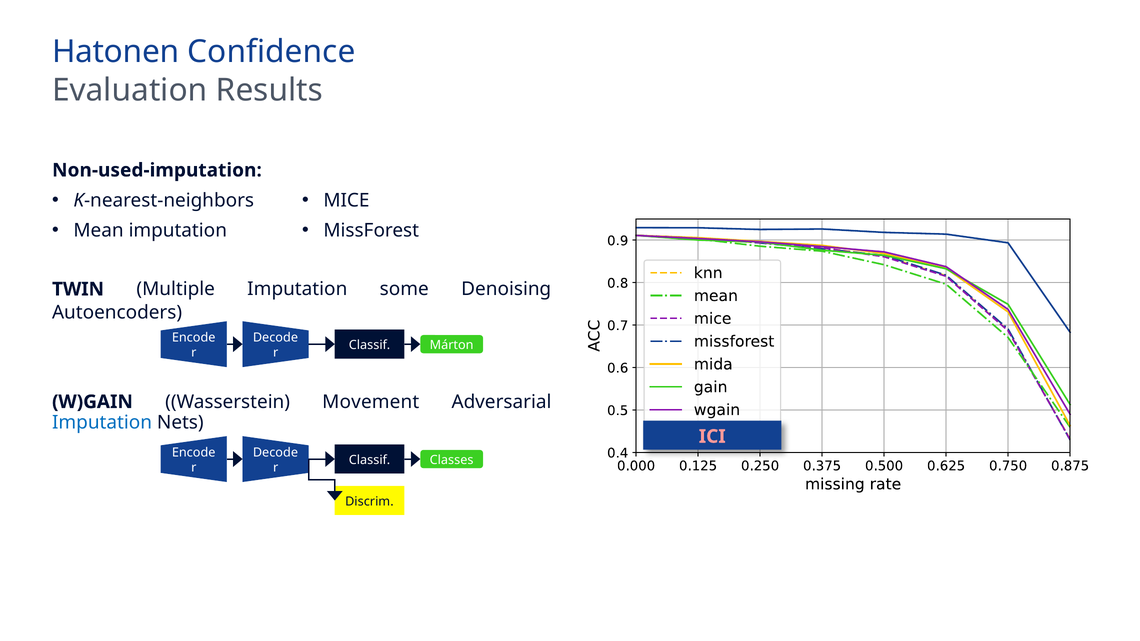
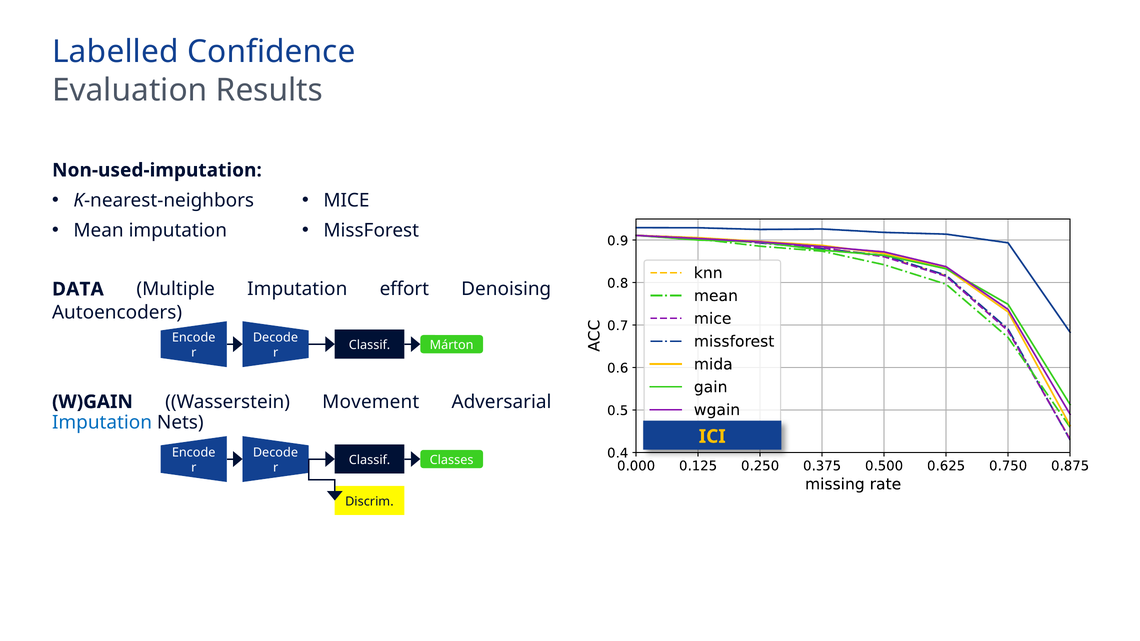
Hatonen: Hatonen -> Labelled
TWIN: TWIN -> DATA
some: some -> effort
ICI colour: pink -> yellow
